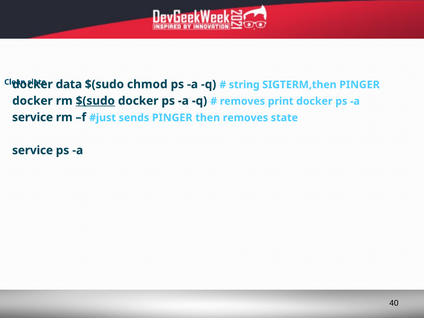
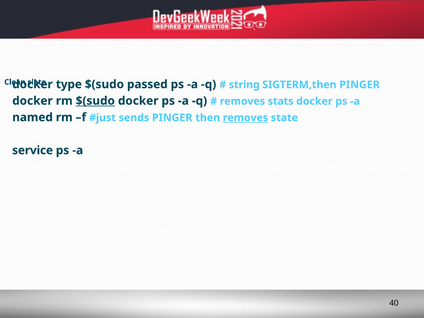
data: data -> type
chmod: chmod -> passed
print: print -> stats
service at (33, 117): service -> named
removes at (245, 118) underline: none -> present
